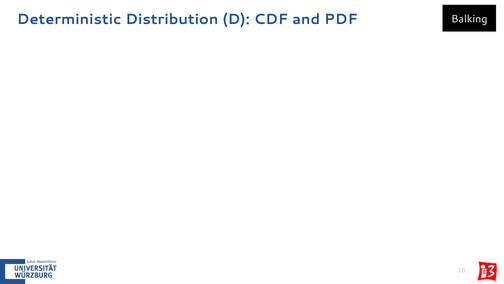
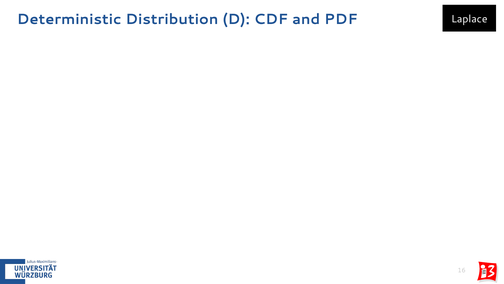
Balking: Balking -> Laplace
